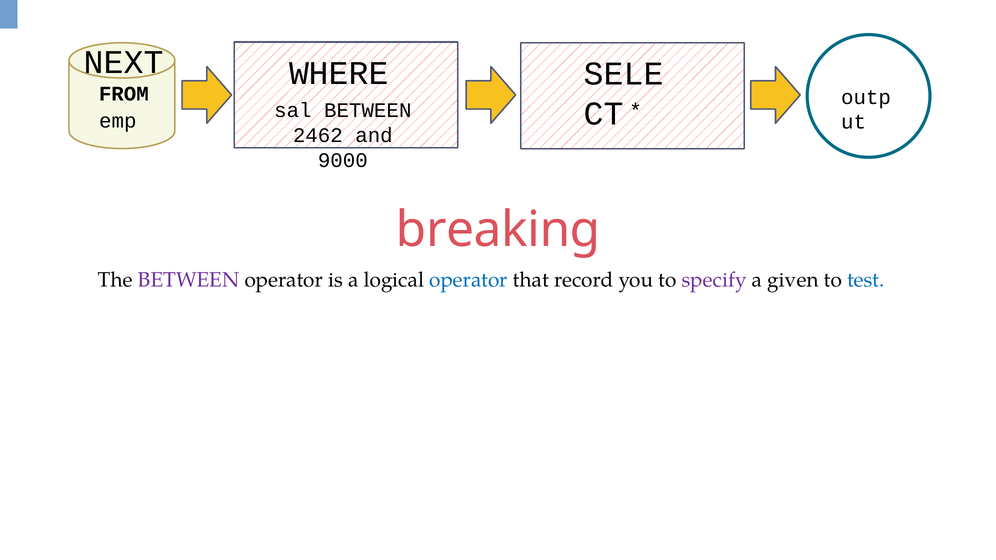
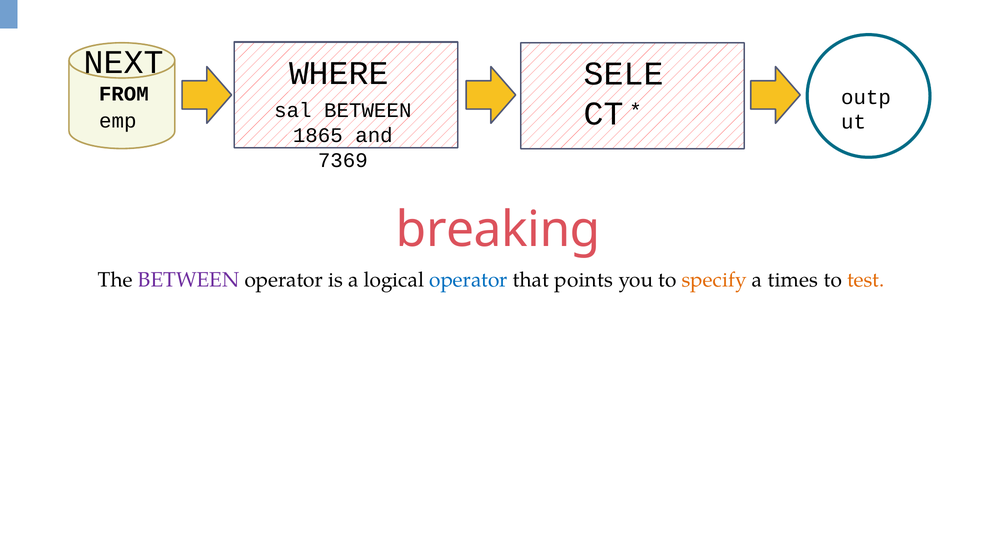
2462: 2462 -> 1865
9000: 9000 -> 7369
record: record -> points
specify colour: purple -> orange
given: given -> times
test colour: blue -> orange
